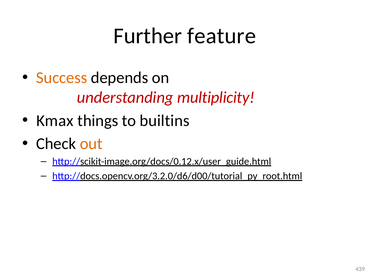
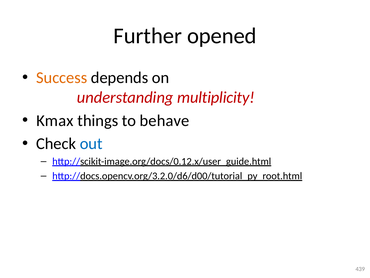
feature: feature -> opened
builtins: builtins -> behave
out colour: orange -> blue
